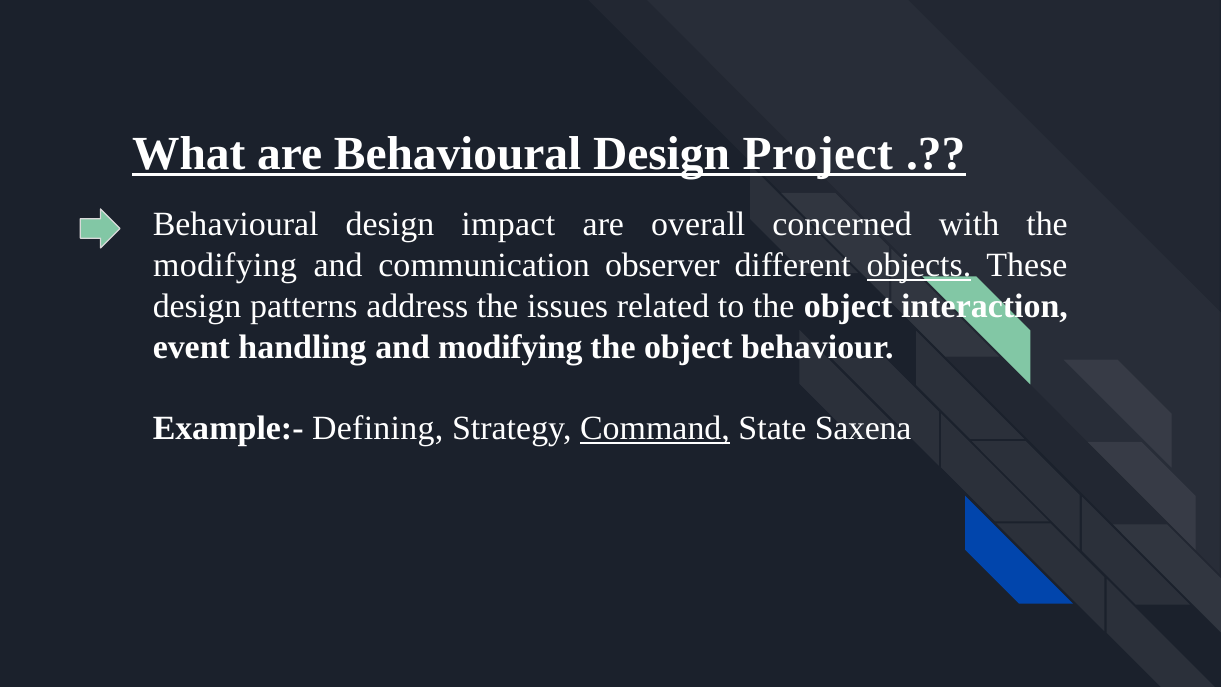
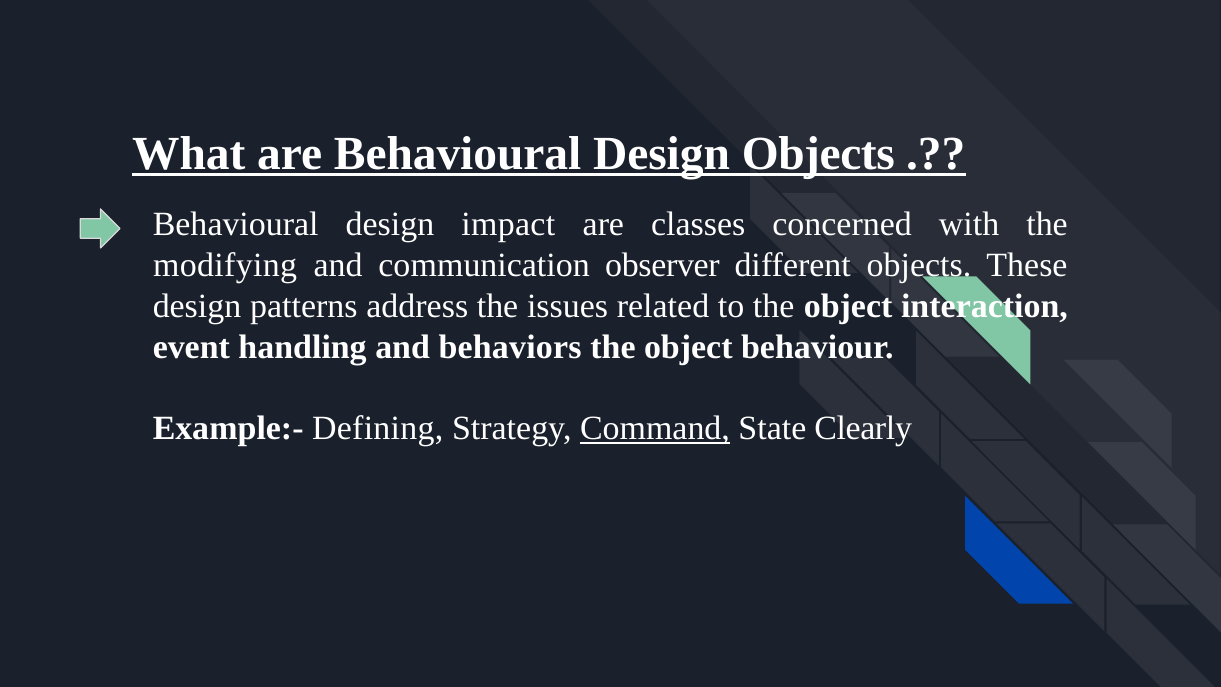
Design Project: Project -> Objects
overall: overall -> classes
objects at (919, 265) underline: present -> none
and modifying: modifying -> behaviors
Saxena: Saxena -> Clearly
